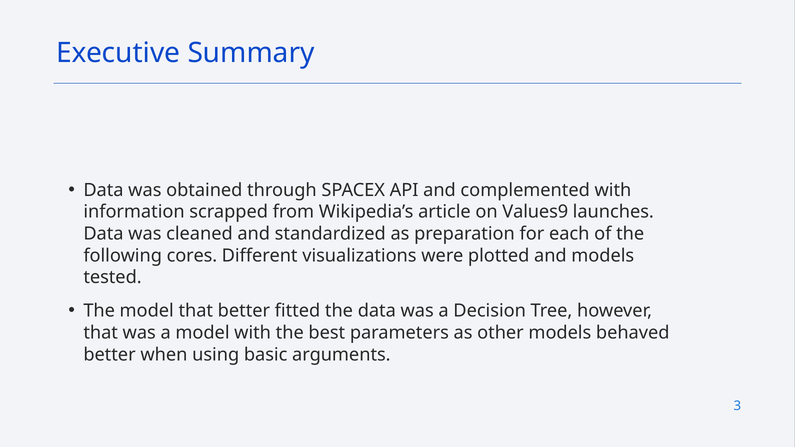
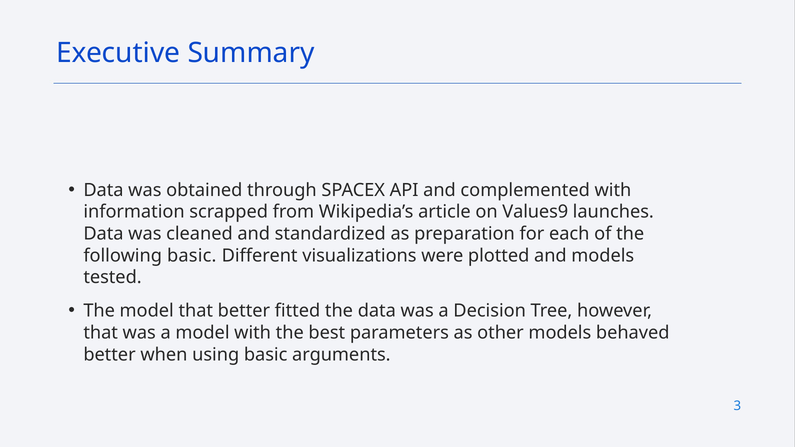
following cores: cores -> basic
